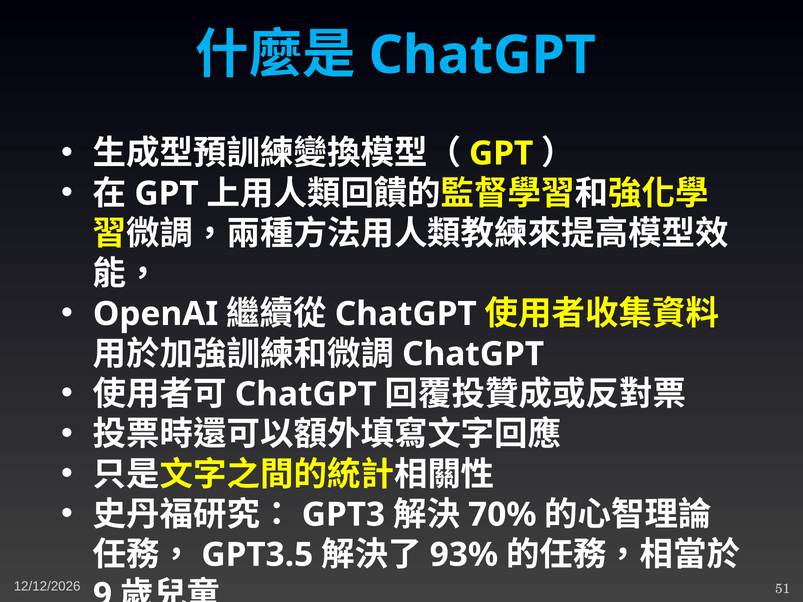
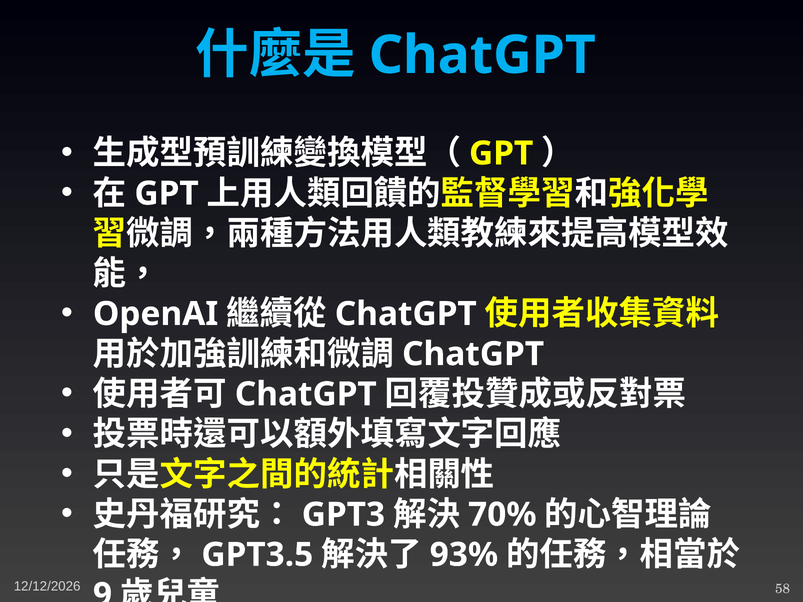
51: 51 -> 58
